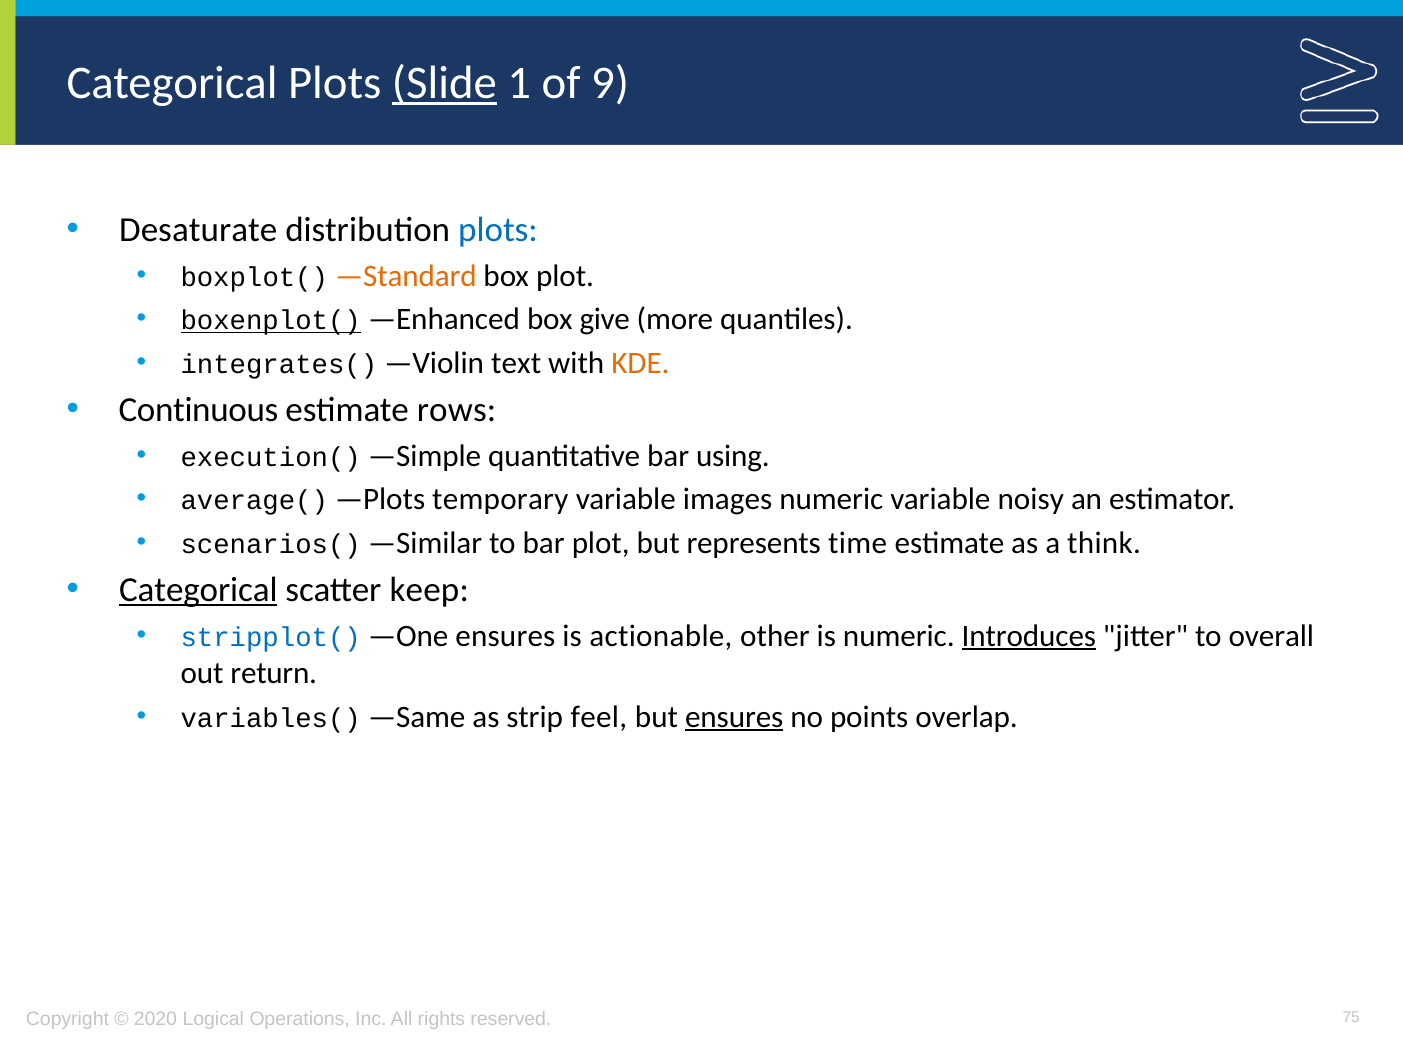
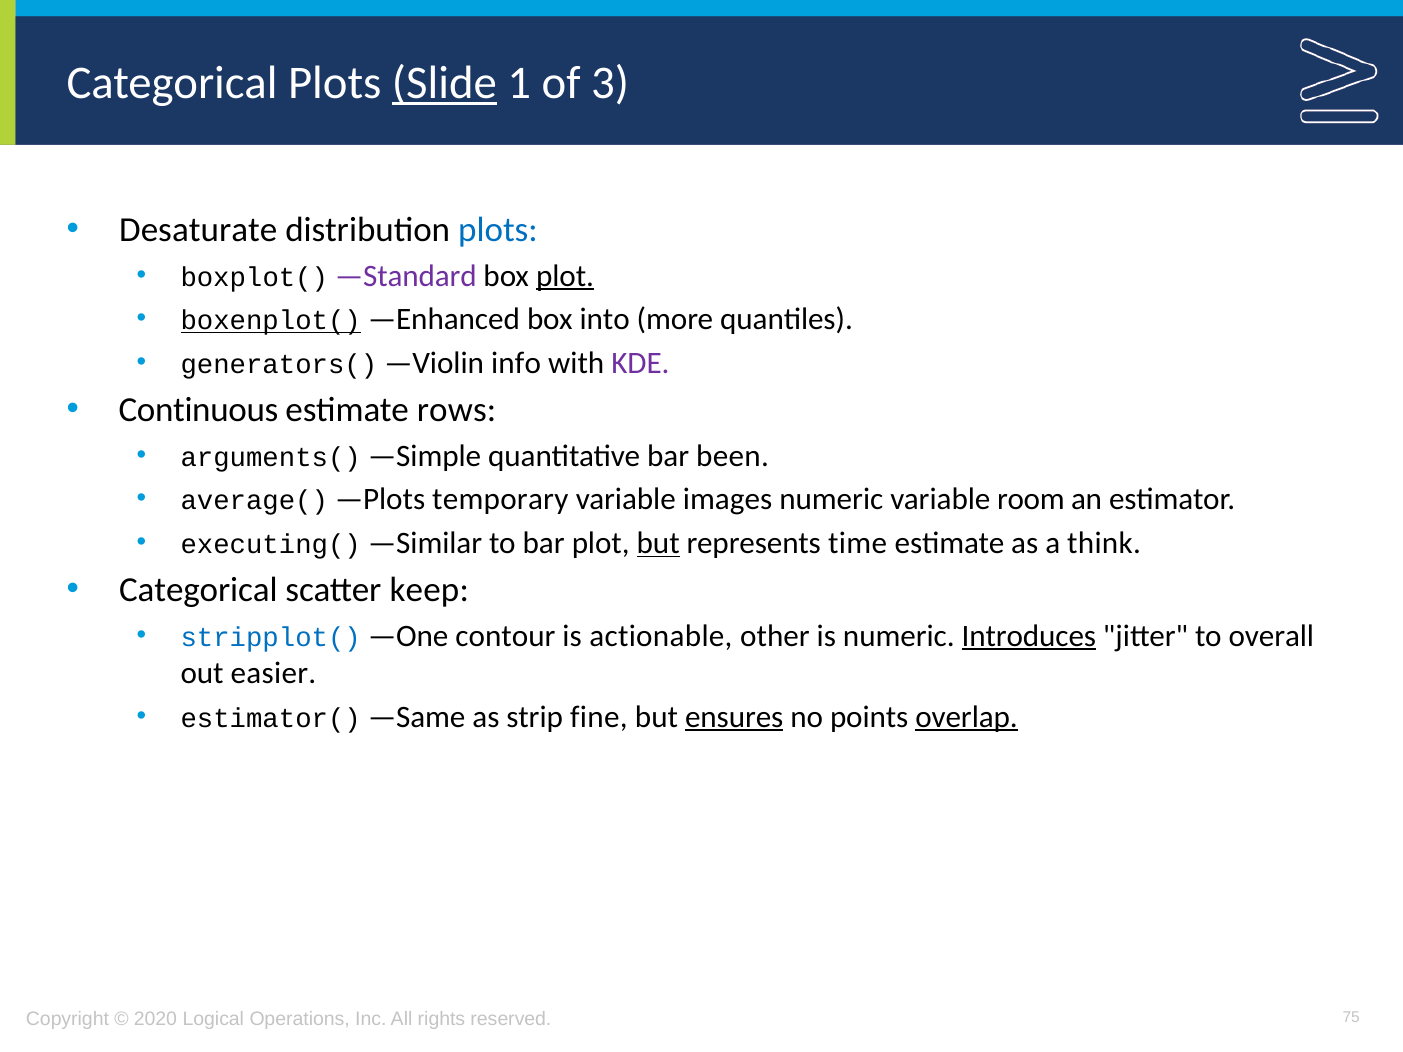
9: 9 -> 3
—Standard colour: orange -> purple
plot at (565, 276) underline: none -> present
give: give -> into
integrates(: integrates( -> generators(
text: text -> info
KDE colour: orange -> purple
execution(: execution( -> arguments(
using: using -> been
noisy: noisy -> room
scenarios(: scenarios( -> executing(
but at (658, 543) underline: none -> present
Categorical at (198, 590) underline: present -> none
—One ensures: ensures -> contour
return: return -> easier
variables(: variables( -> estimator(
feel: feel -> fine
overlap underline: none -> present
